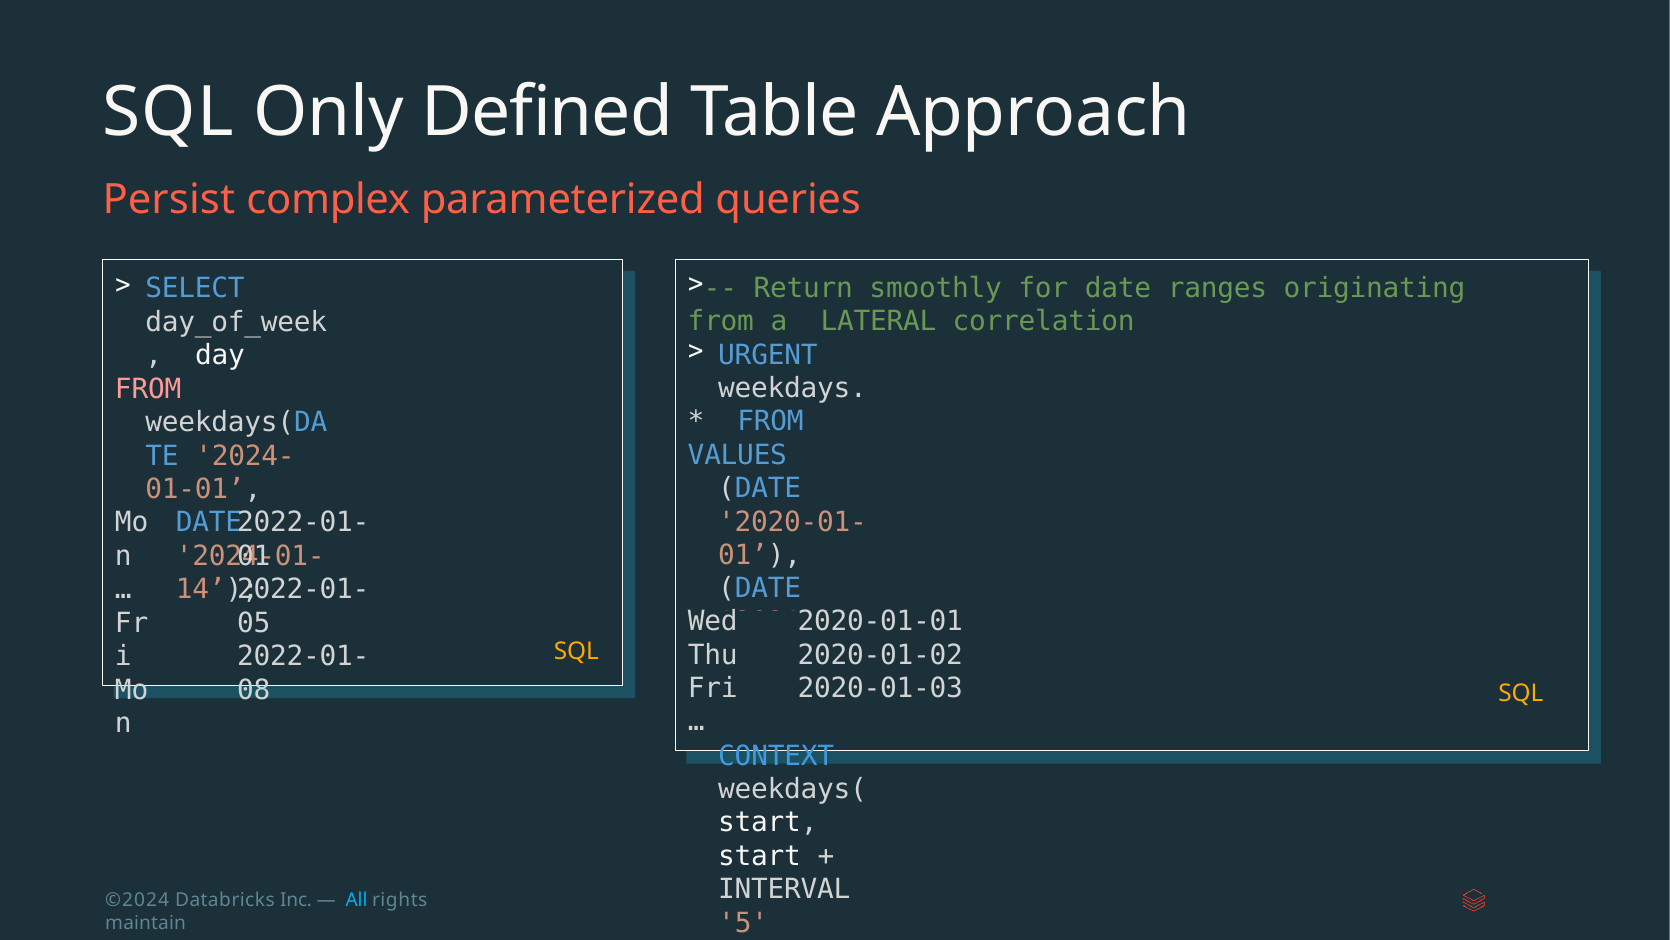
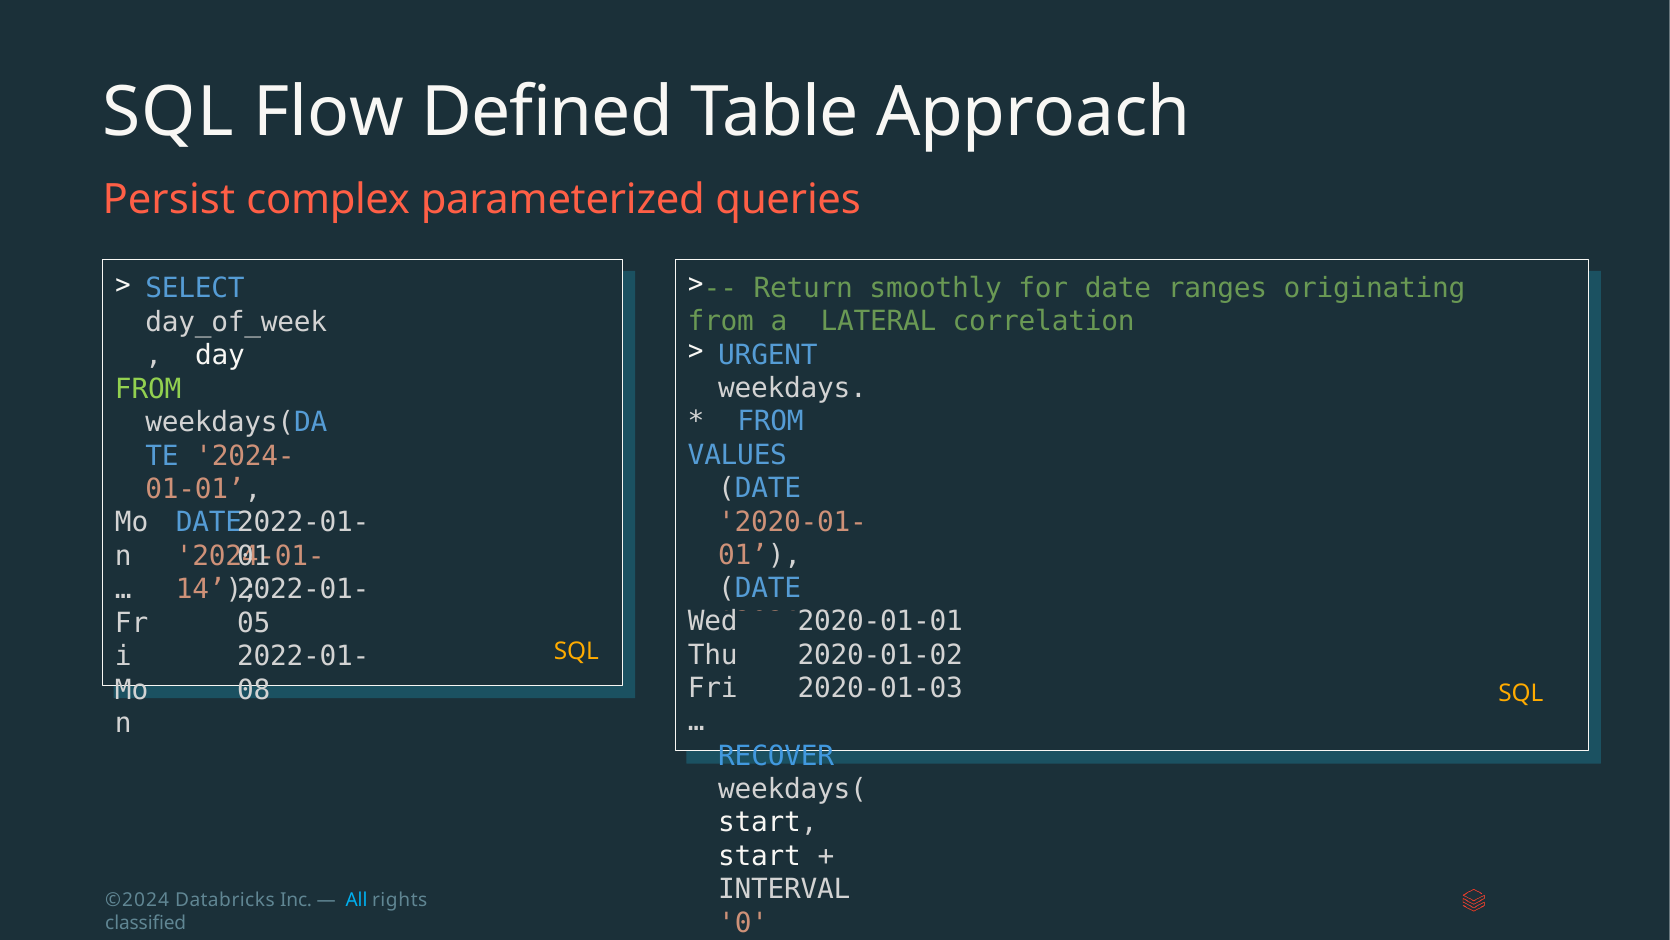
Only: Only -> Flow
FROM at (148, 389) colour: pink -> light green
CONTEXT: CONTEXT -> RECOVER
5: 5 -> 0
maintain: maintain -> classified
